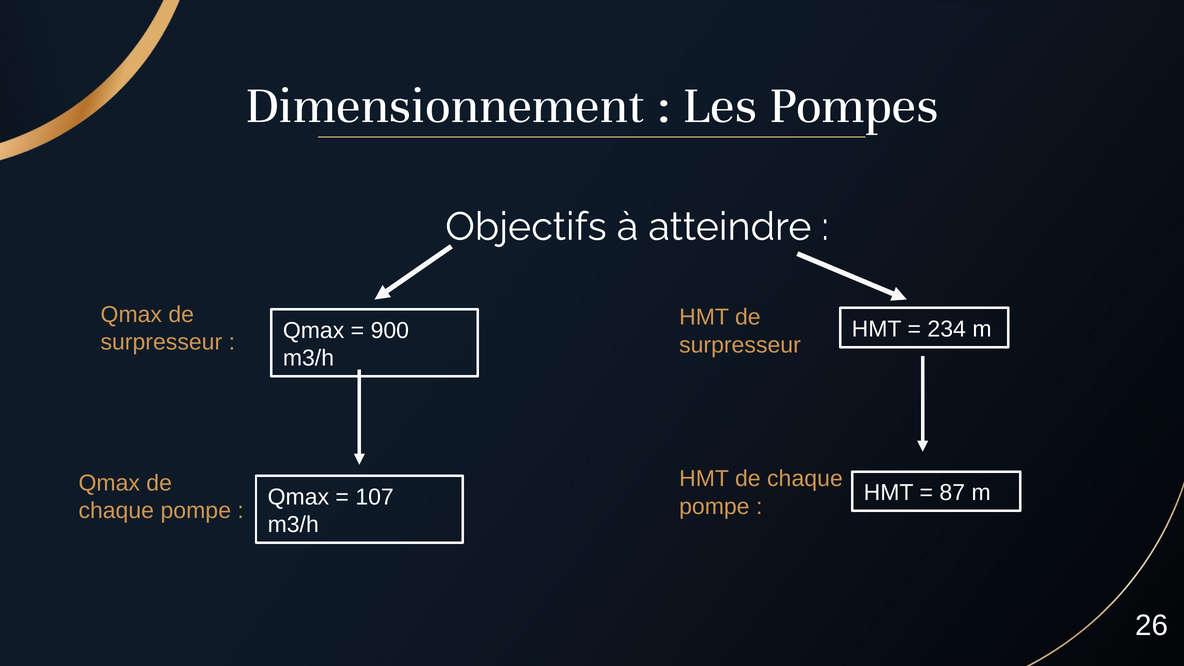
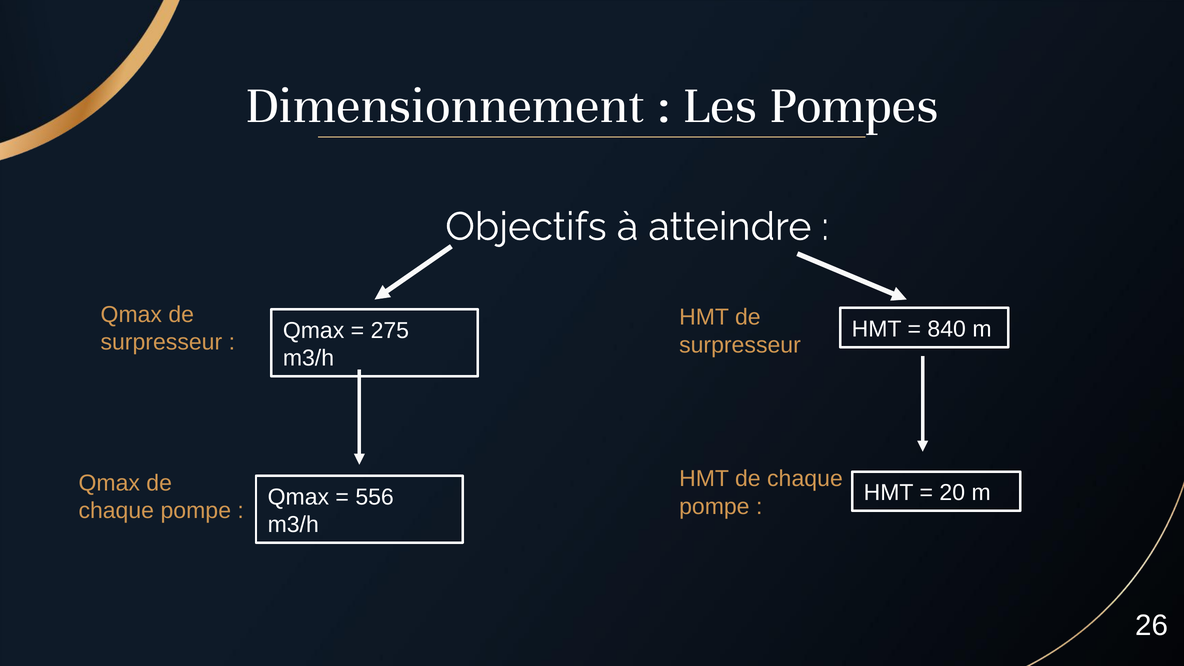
234: 234 -> 840
900: 900 -> 275
87: 87 -> 20
107: 107 -> 556
